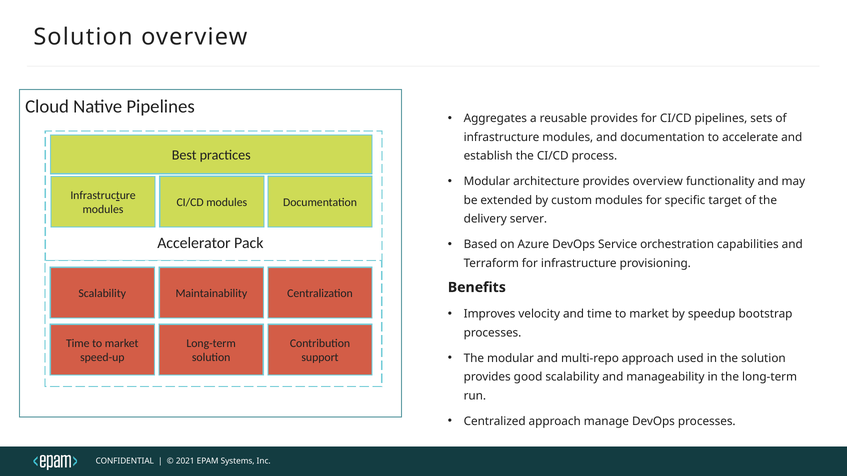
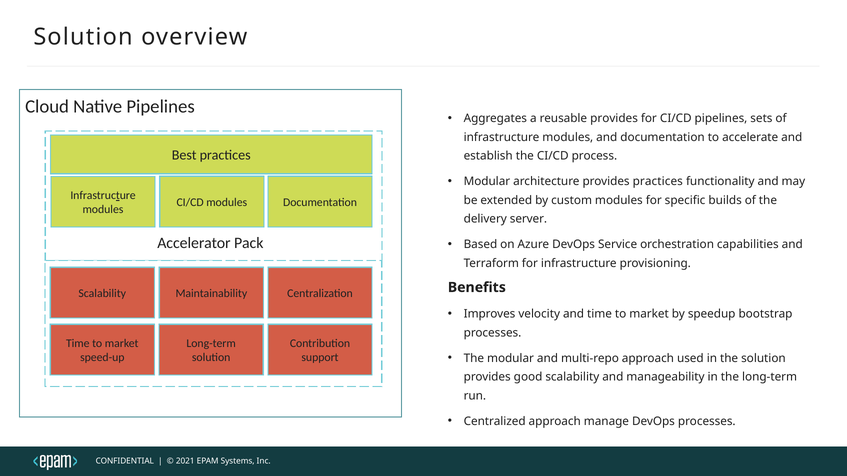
provides overview: overview -> practices
target: target -> builds
